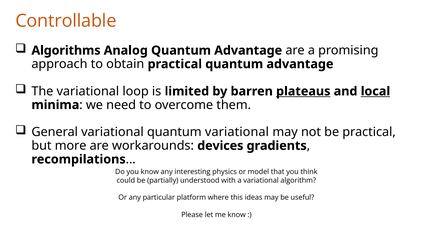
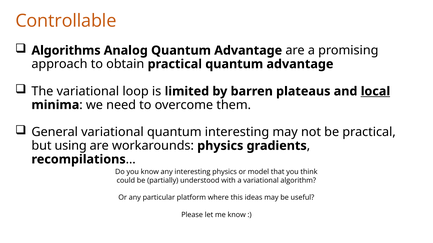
plateaus underline: present -> none
quantum variational: variational -> interesting
more: more -> using
workarounds devices: devices -> physics
